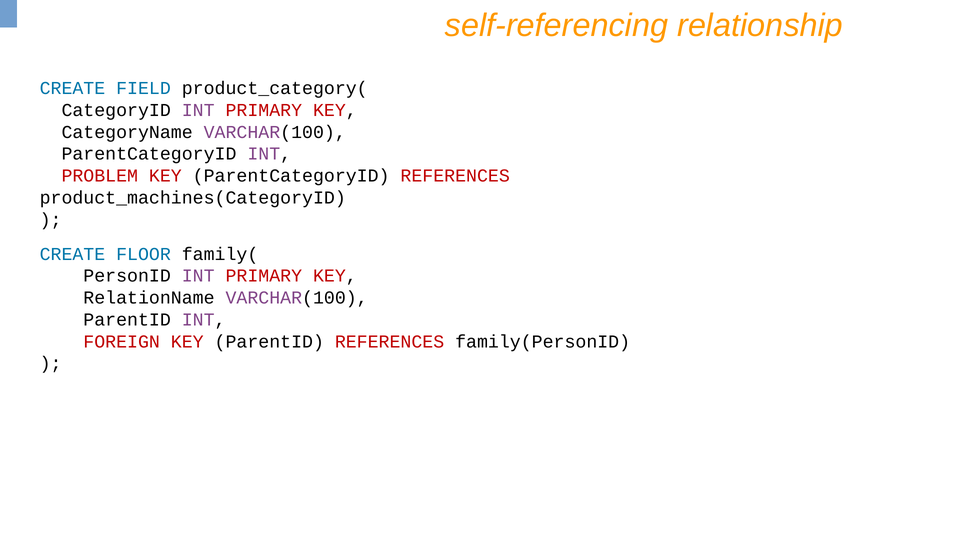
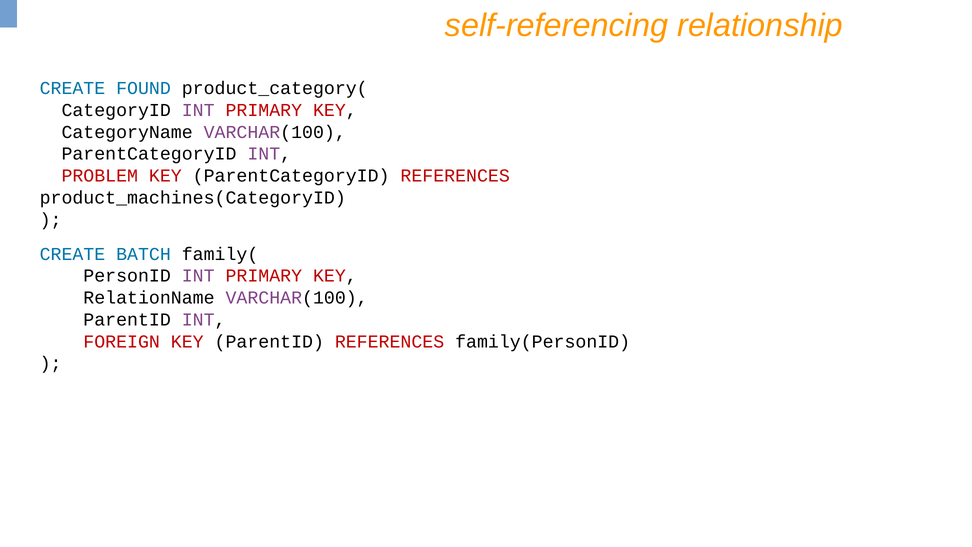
FIELD: FIELD -> FOUND
FLOOR: FLOOR -> BATCH
